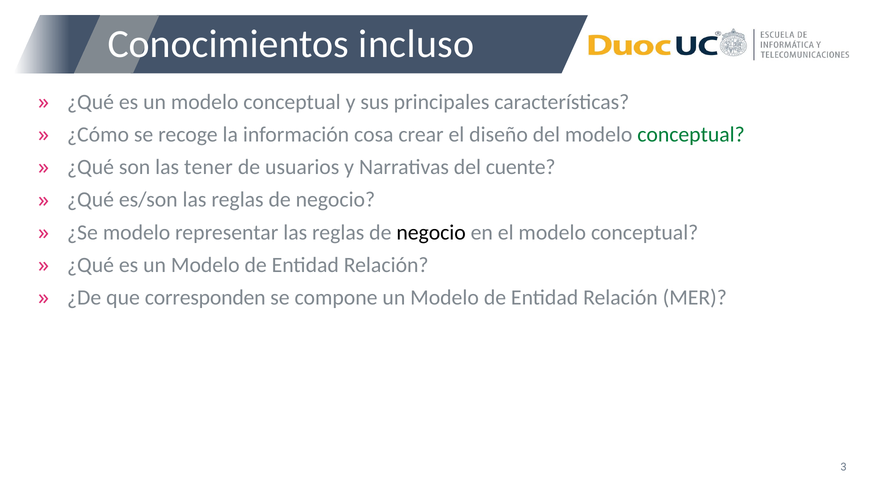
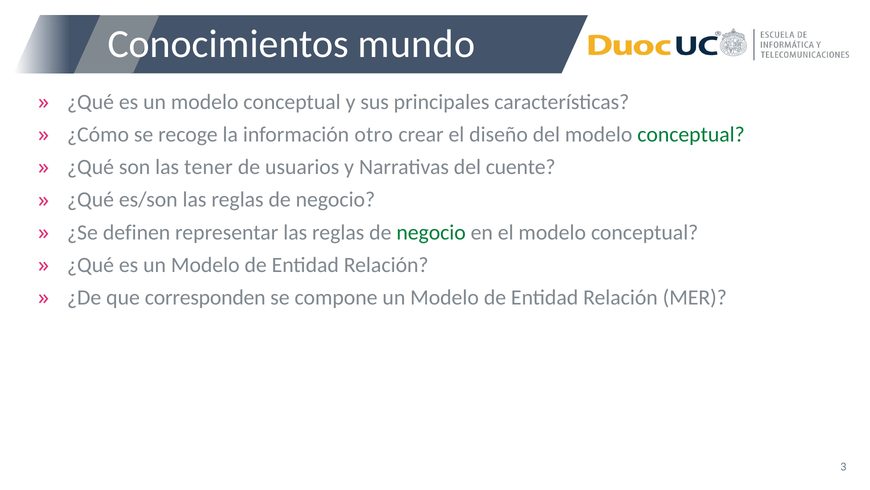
incluso: incluso -> mundo
cosa: cosa -> otro
¿Se modelo: modelo -> definen
negocio at (431, 232) colour: black -> green
